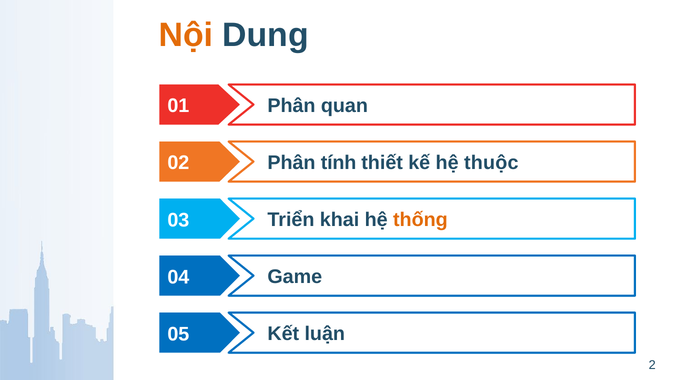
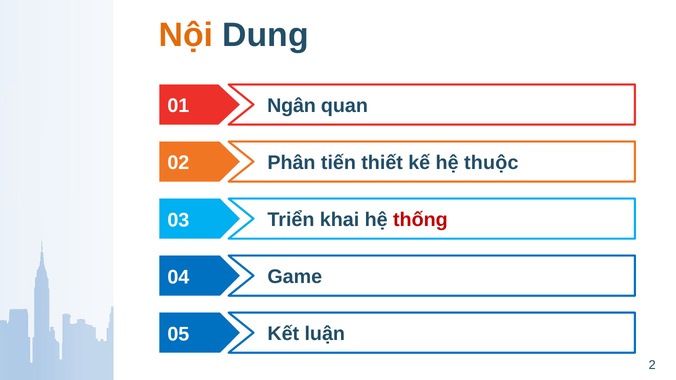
01 Phân: Phân -> Ngân
tính: tính -> tiến
thống colour: orange -> red
